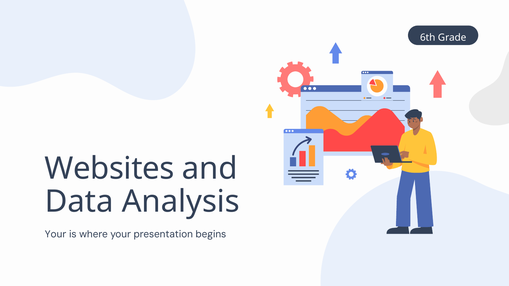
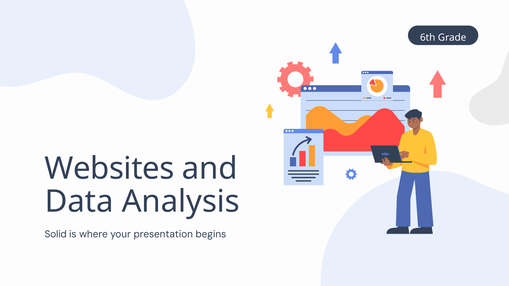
Your at (56, 235): Your -> Solid
